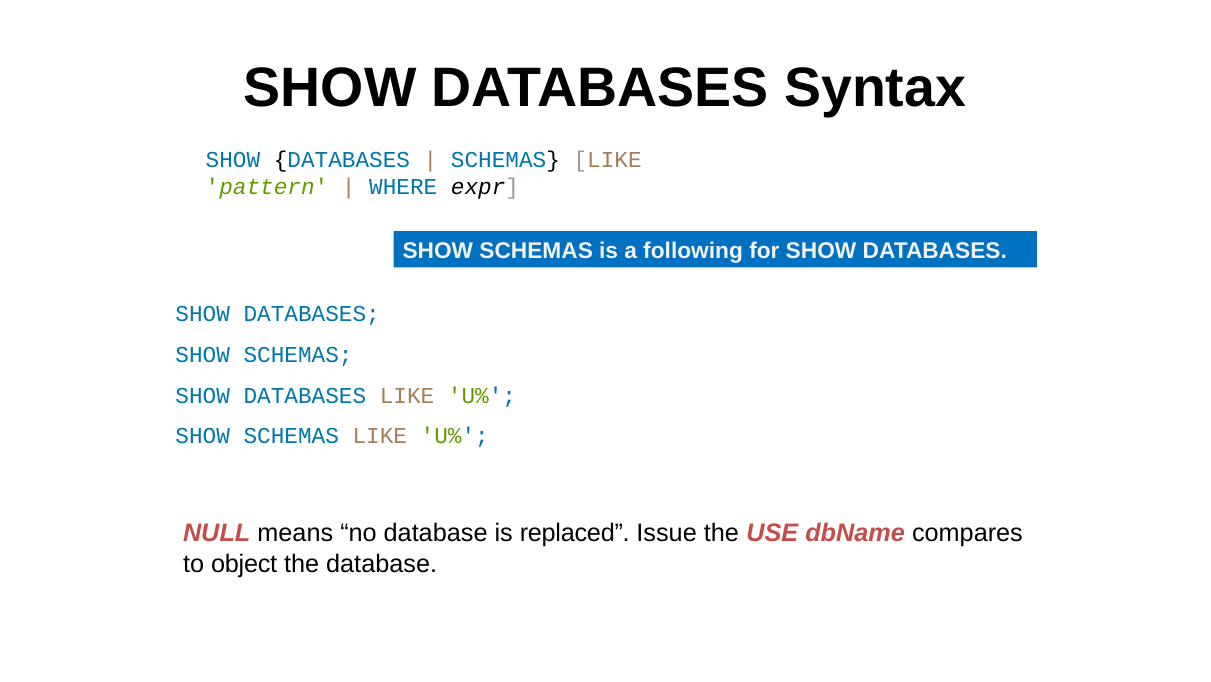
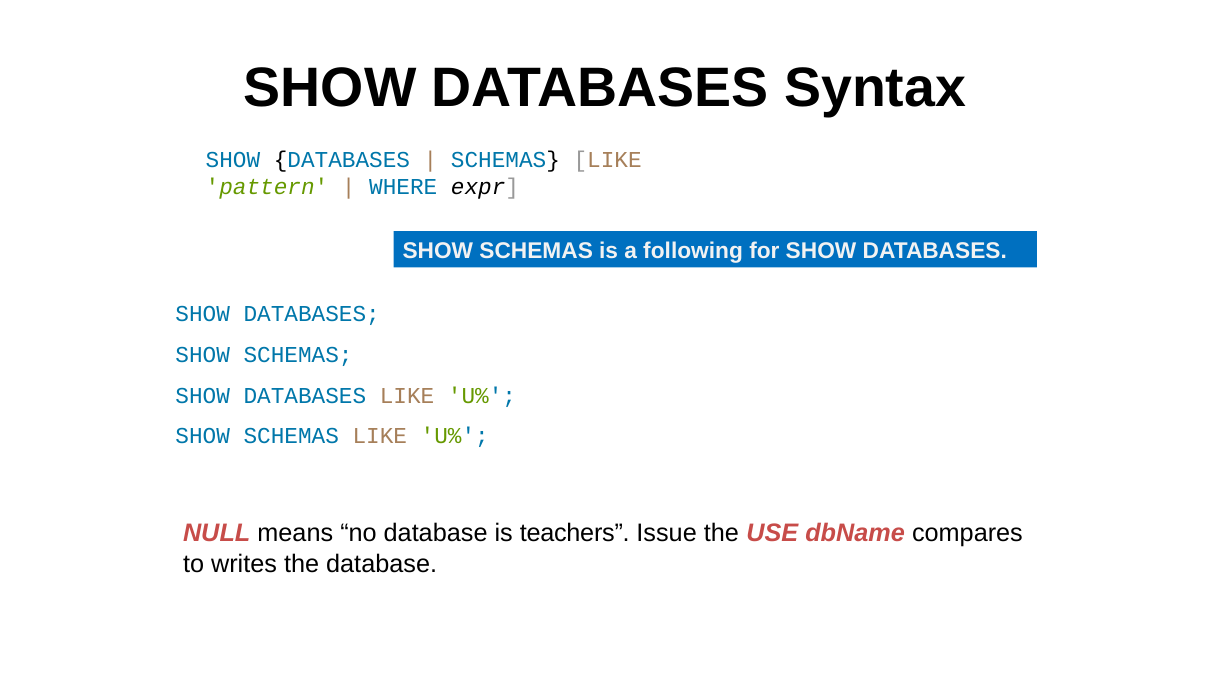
replaced: replaced -> teachers
object: object -> writes
